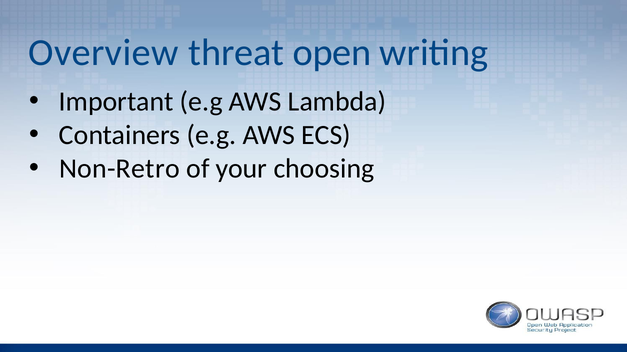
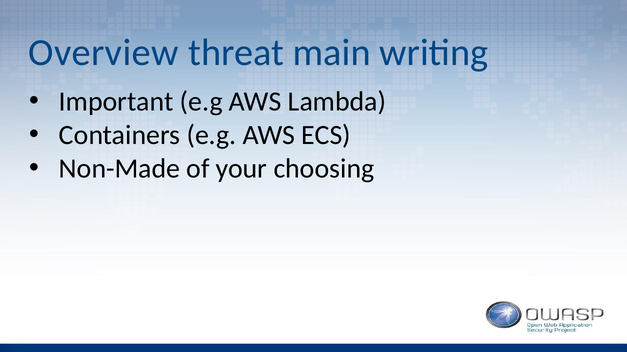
open: open -> main
Non-Retro: Non-Retro -> Non-Made
